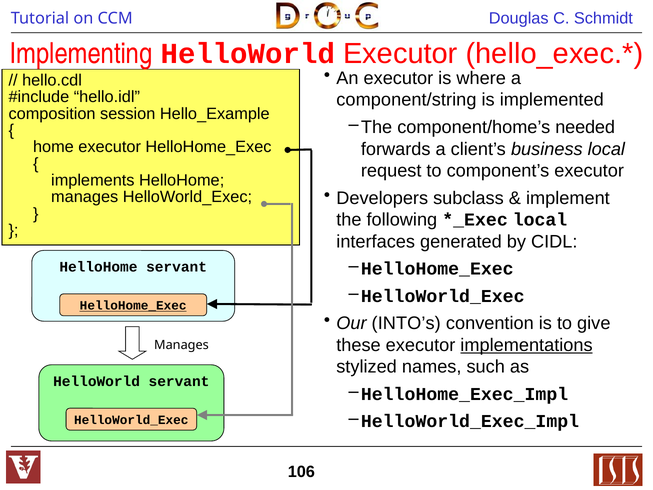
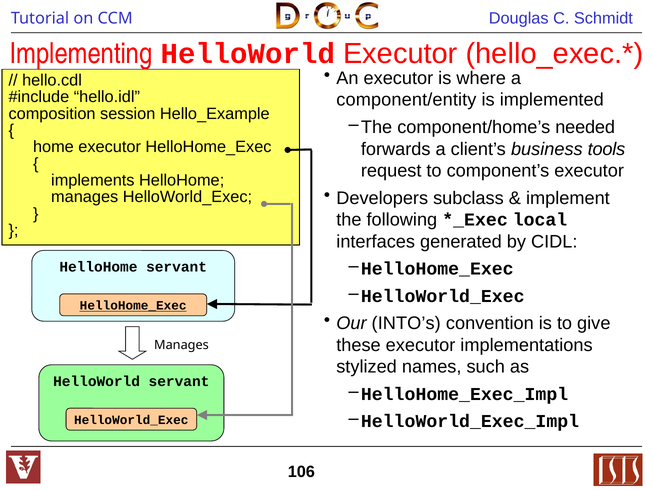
component/string: component/string -> component/entity
business local: local -> tools
implementations underline: present -> none
